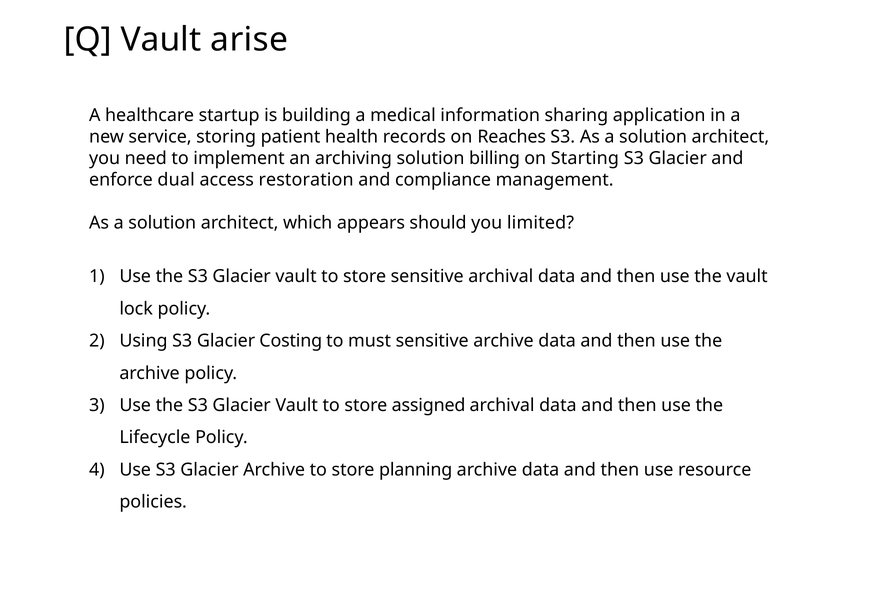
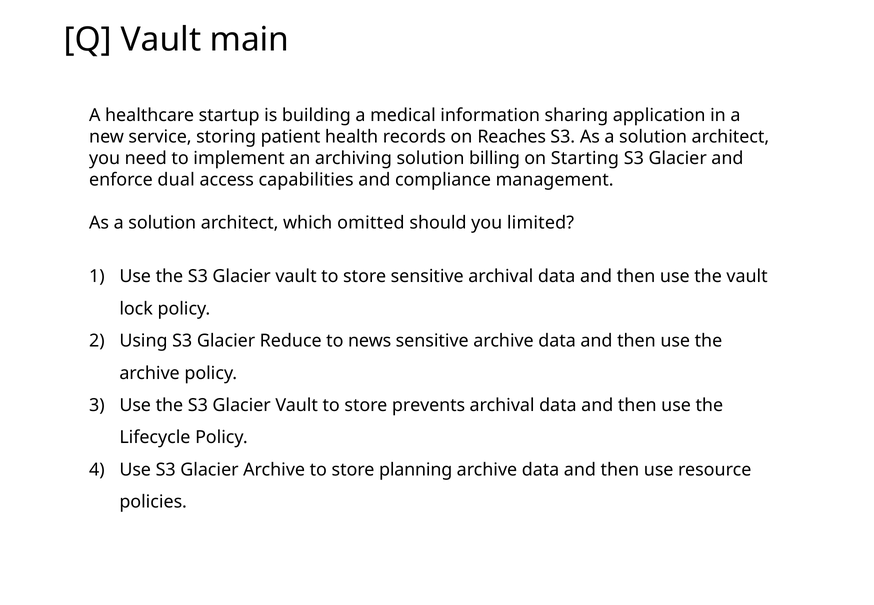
arise: arise -> main
restoration: restoration -> capabilities
appears: appears -> omitted
Costing: Costing -> Reduce
must: must -> news
assigned: assigned -> prevents
